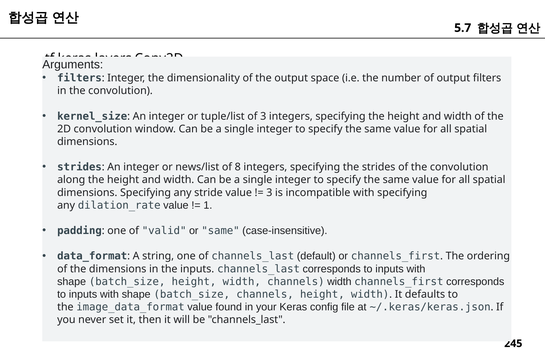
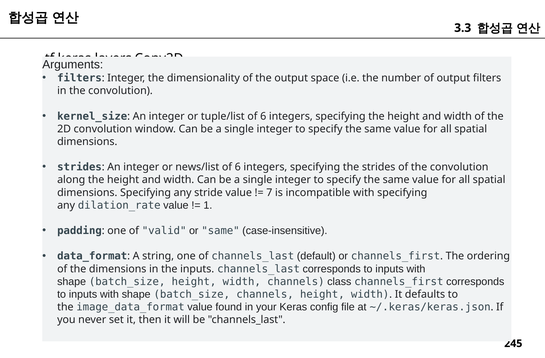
5.7: 5.7 -> 3.3
tuple/list of 3: 3 -> 6
8 at (238, 167): 8 -> 6
3 at (269, 193): 3 -> 7
channels width: width -> class
